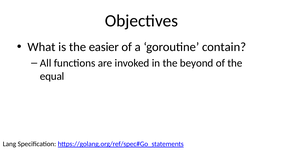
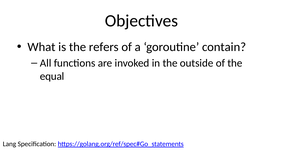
easier: easier -> refers
beyond: beyond -> outside
